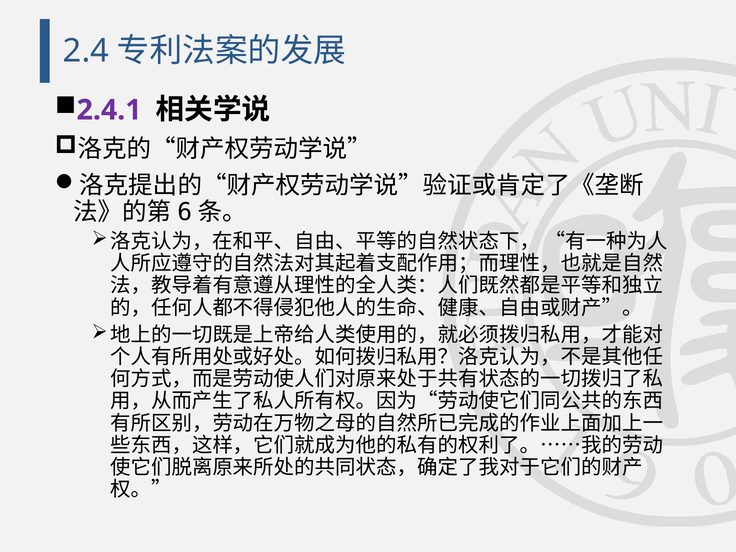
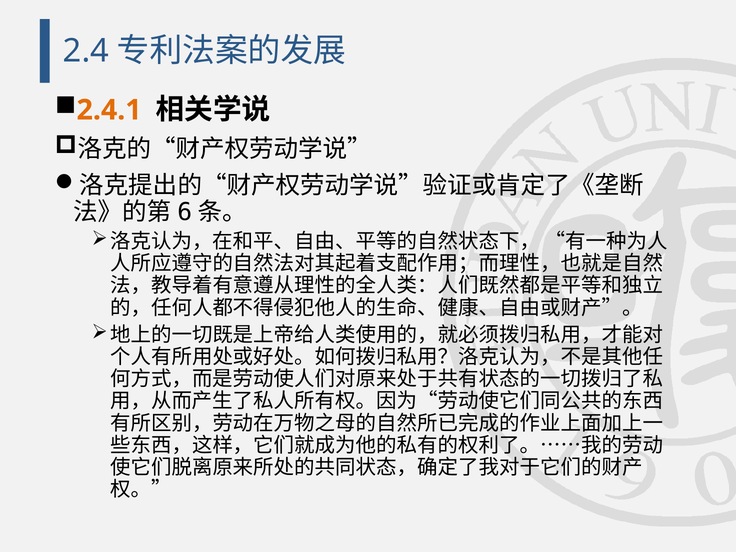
2.4.1 colour: purple -> orange
